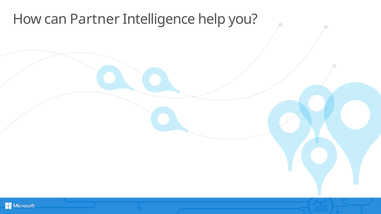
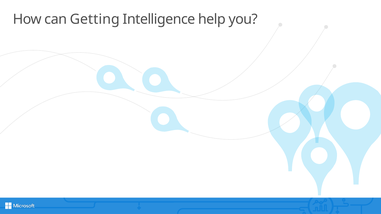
Partner: Partner -> Getting
